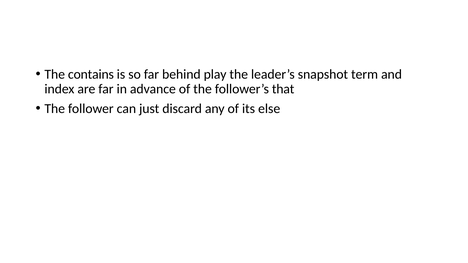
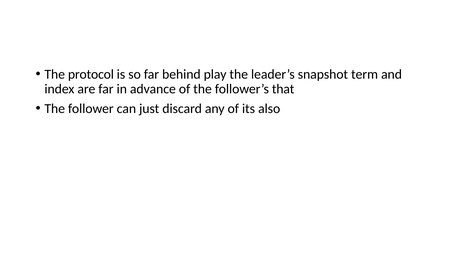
contains: contains -> protocol
else: else -> also
